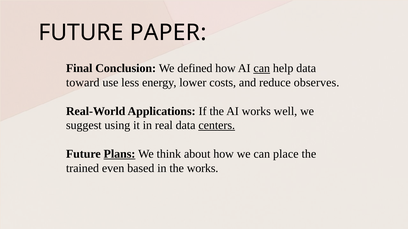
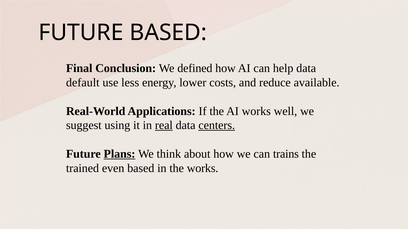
FUTURE PAPER: PAPER -> BASED
can at (262, 68) underline: present -> none
toward: toward -> default
observes: observes -> available
real underline: none -> present
place: place -> trains
